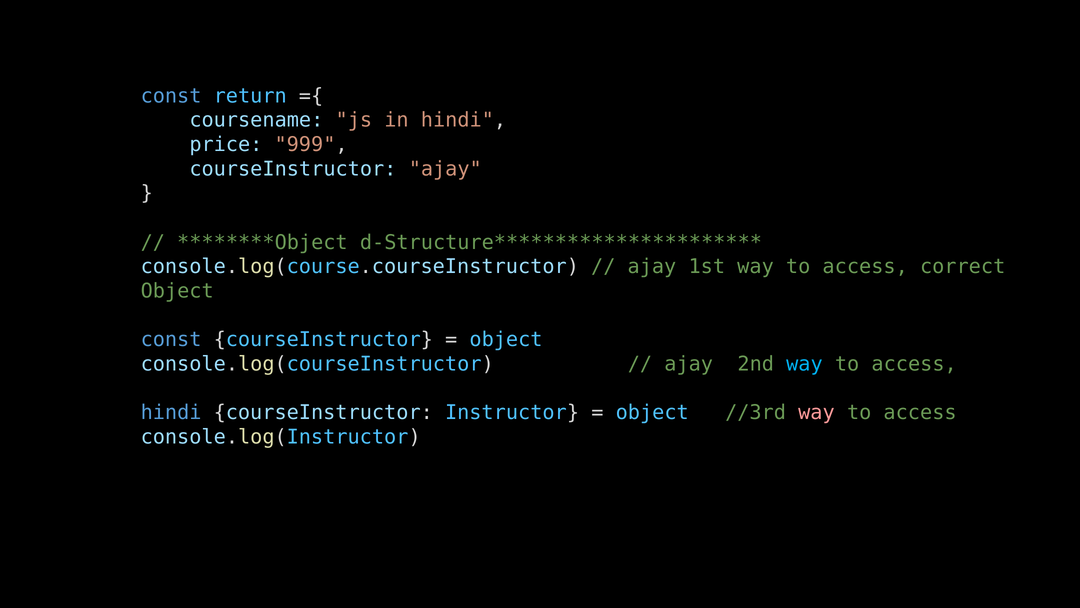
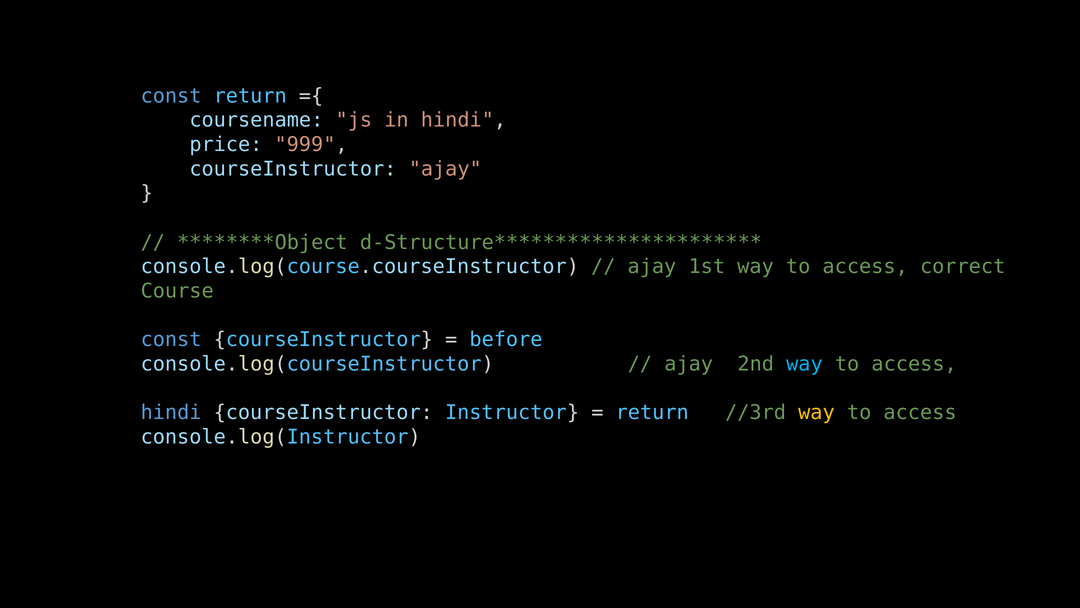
Object at (177, 291): Object -> Course
object at (506, 339): object -> before
object at (652, 412): object -> return
way at (816, 412) colour: pink -> yellow
